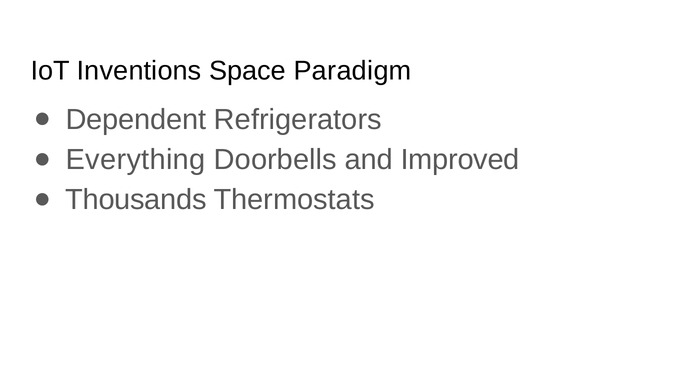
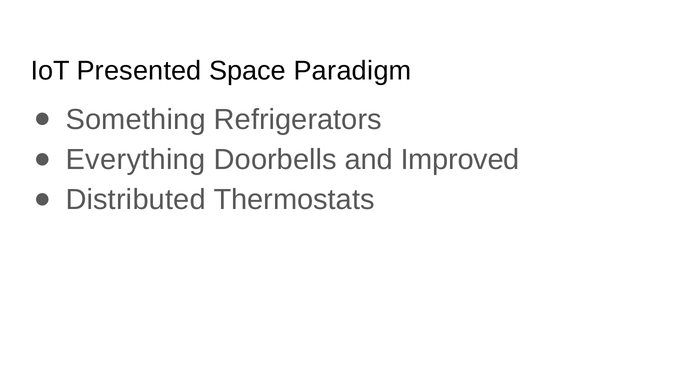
Inventions: Inventions -> Presented
Dependent: Dependent -> Something
Thousands: Thousands -> Distributed
